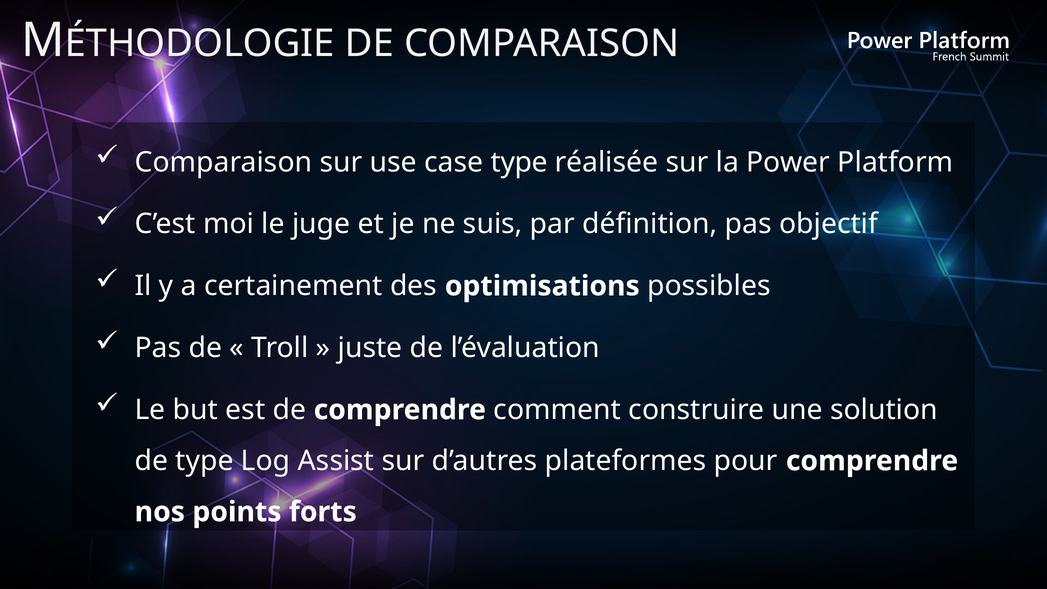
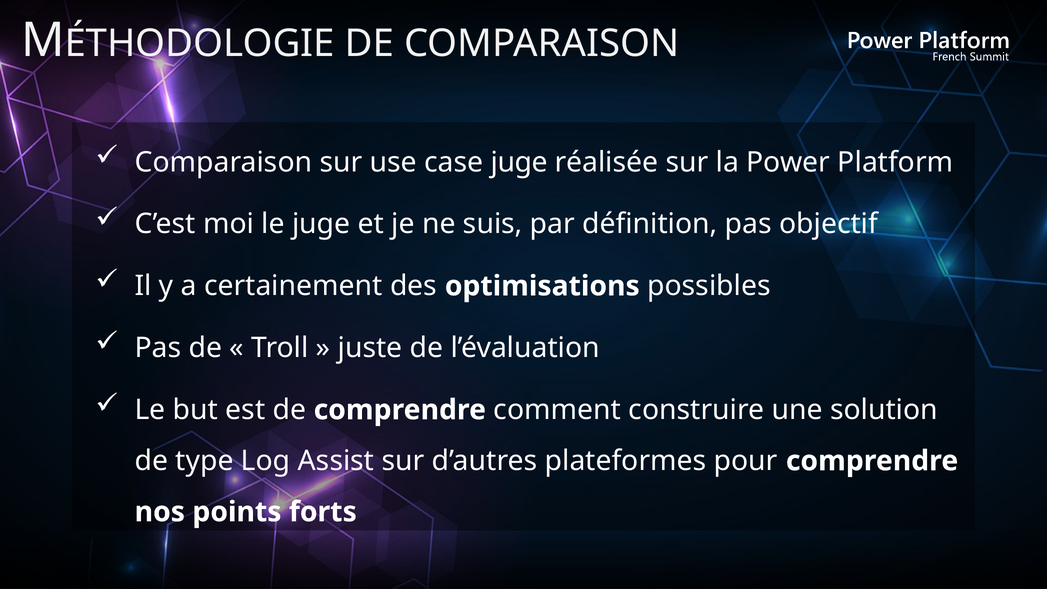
case type: type -> juge
